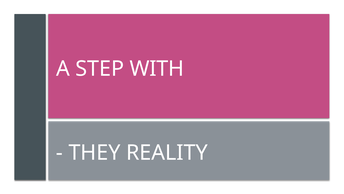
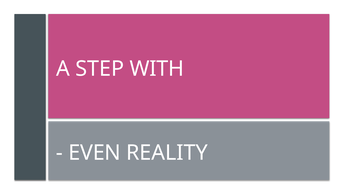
THEY: THEY -> EVEN
